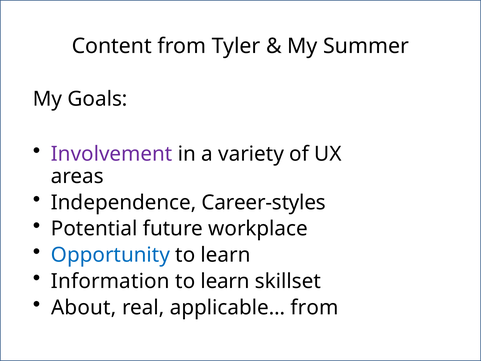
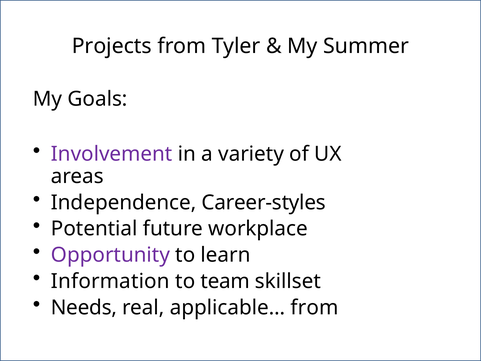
Content: Content -> Projects
Opportunity colour: blue -> purple
learn at (225, 281): learn -> team
About: About -> Needs
